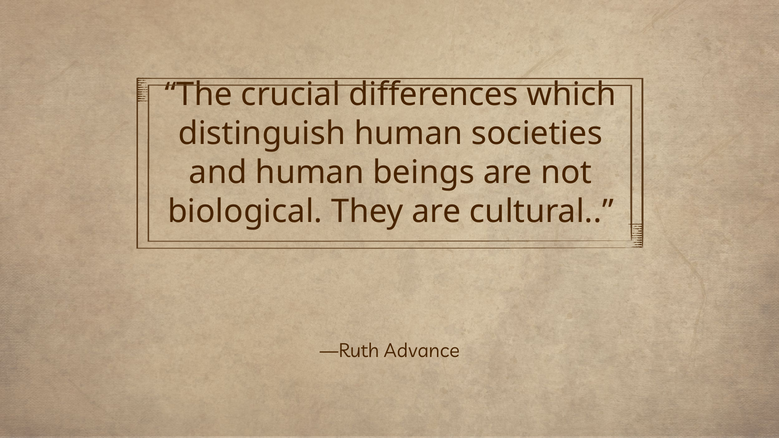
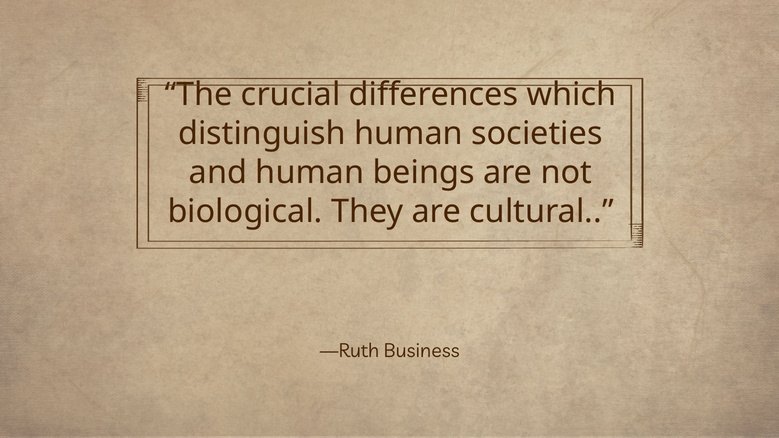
Advance: Advance -> Business
